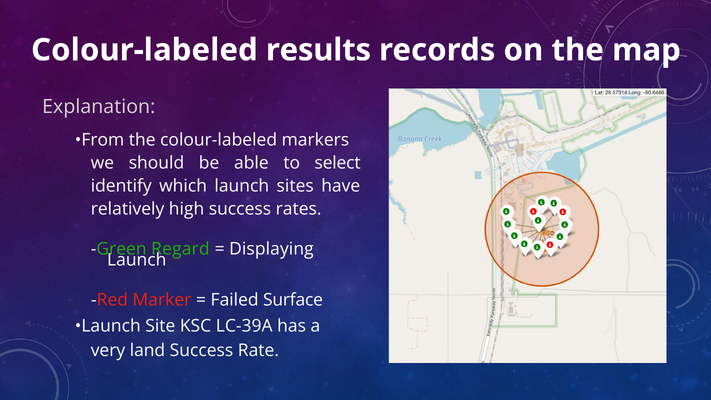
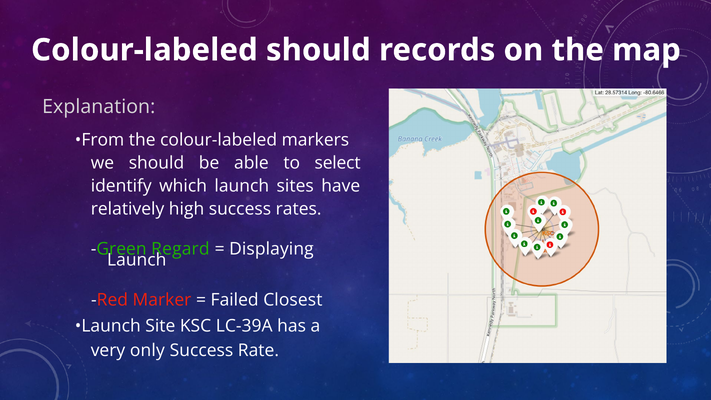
Colour-labeled results: results -> should
Surface: Surface -> Closest
land: land -> only
